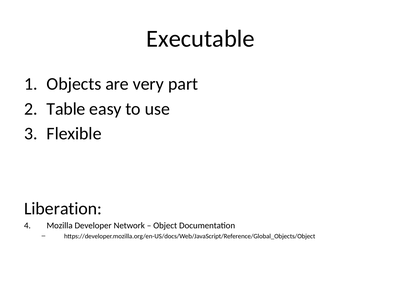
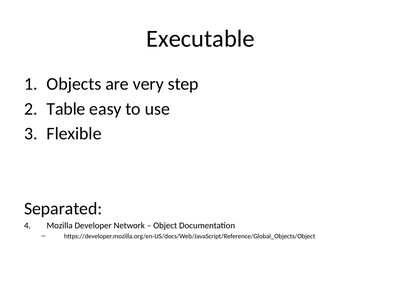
part: part -> step
Liberation: Liberation -> Separated
